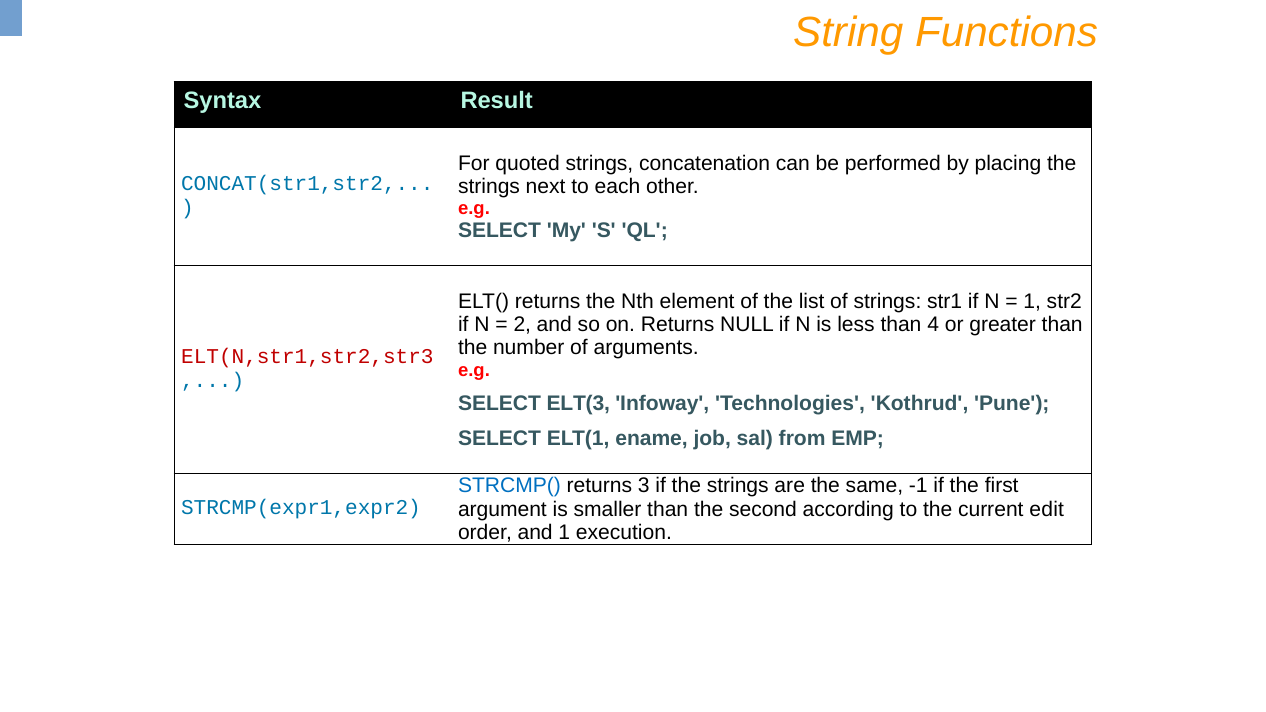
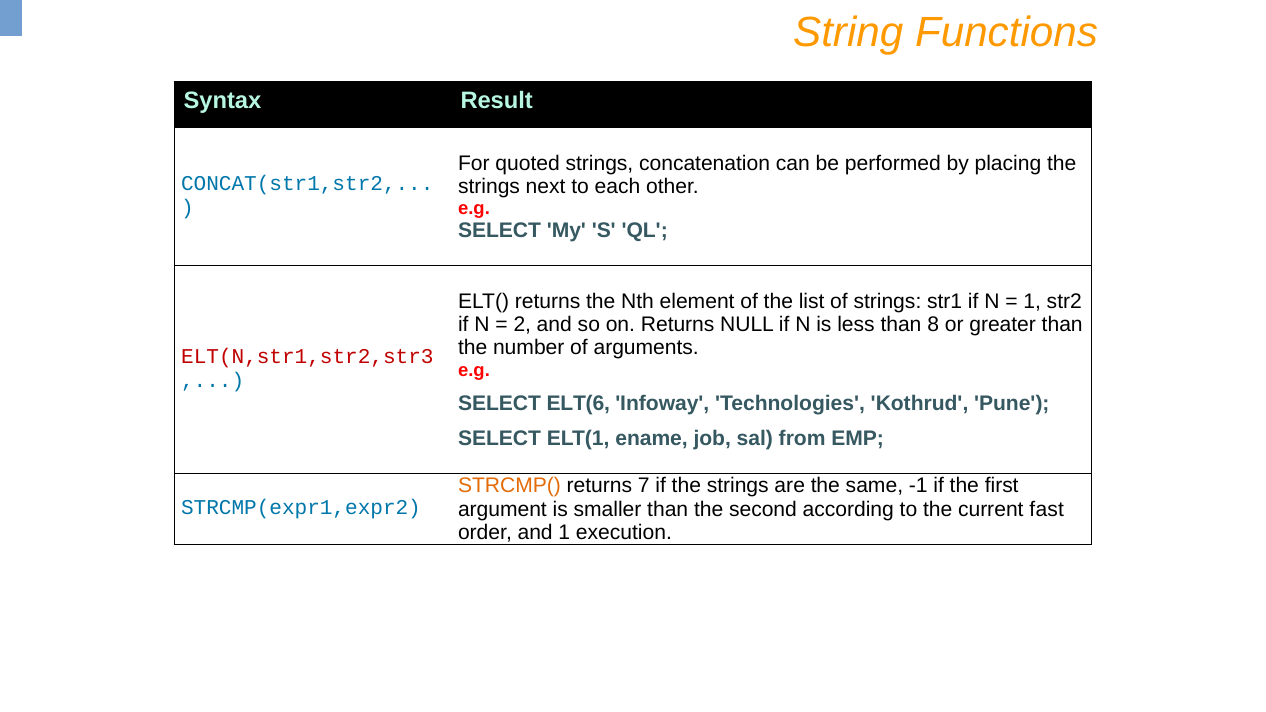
4: 4 -> 8
ELT(3: ELT(3 -> ELT(6
STRCMP( colour: blue -> orange
3: 3 -> 7
edit: edit -> fast
